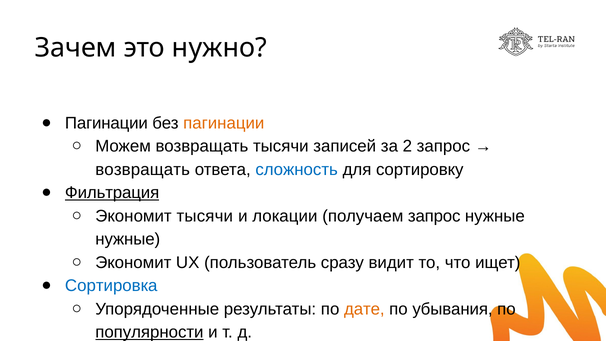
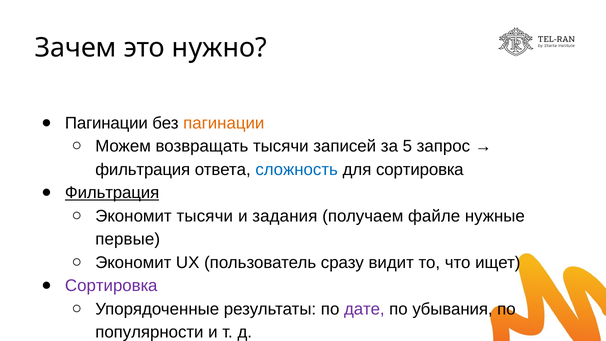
2: 2 -> 5
возвращать at (143, 169): возвращать -> фильтрация
для сортировку: сортировку -> сортировка
локации: локации -> задания
получаем запрос: запрос -> файле
нужные at (128, 239): нужные -> первые
Сортировка at (111, 286) colour: blue -> purple
дате colour: orange -> purple
популярности underline: present -> none
